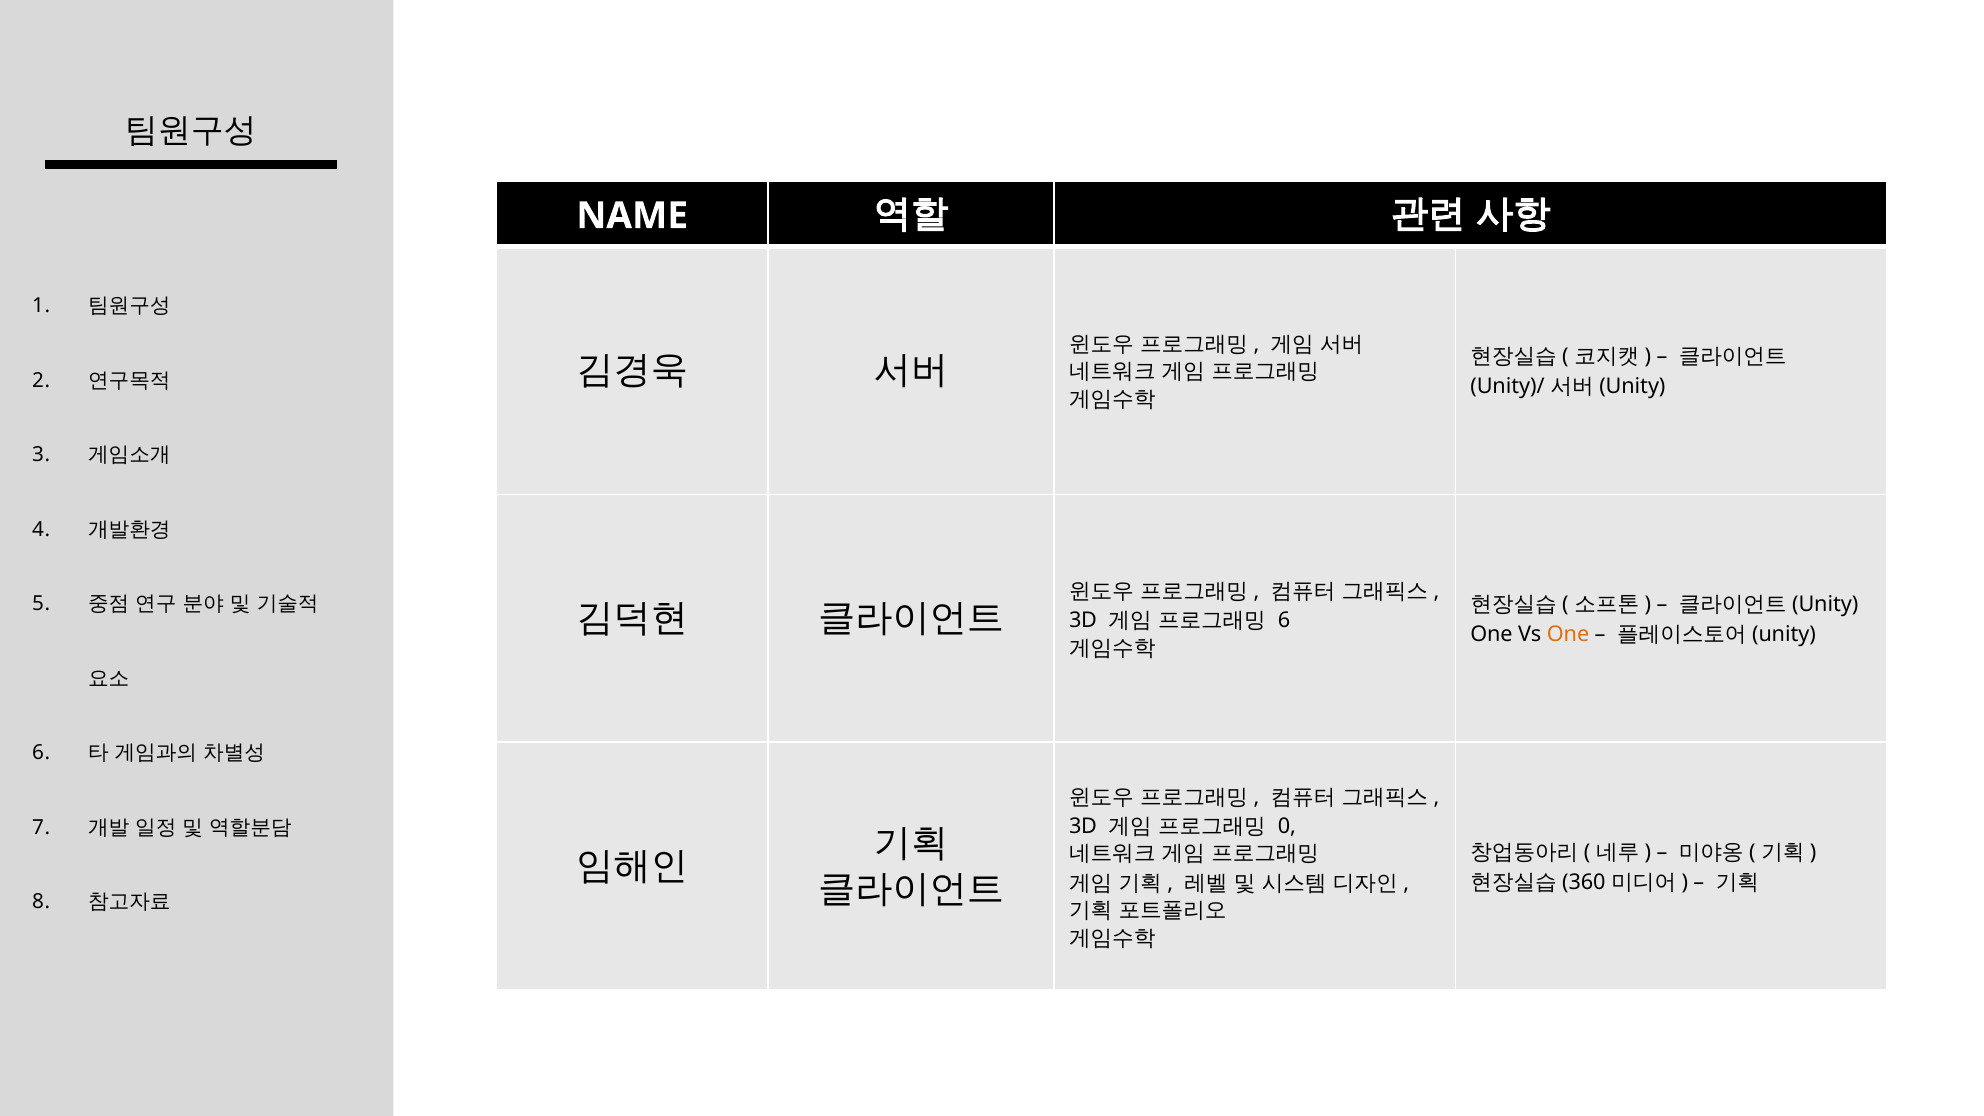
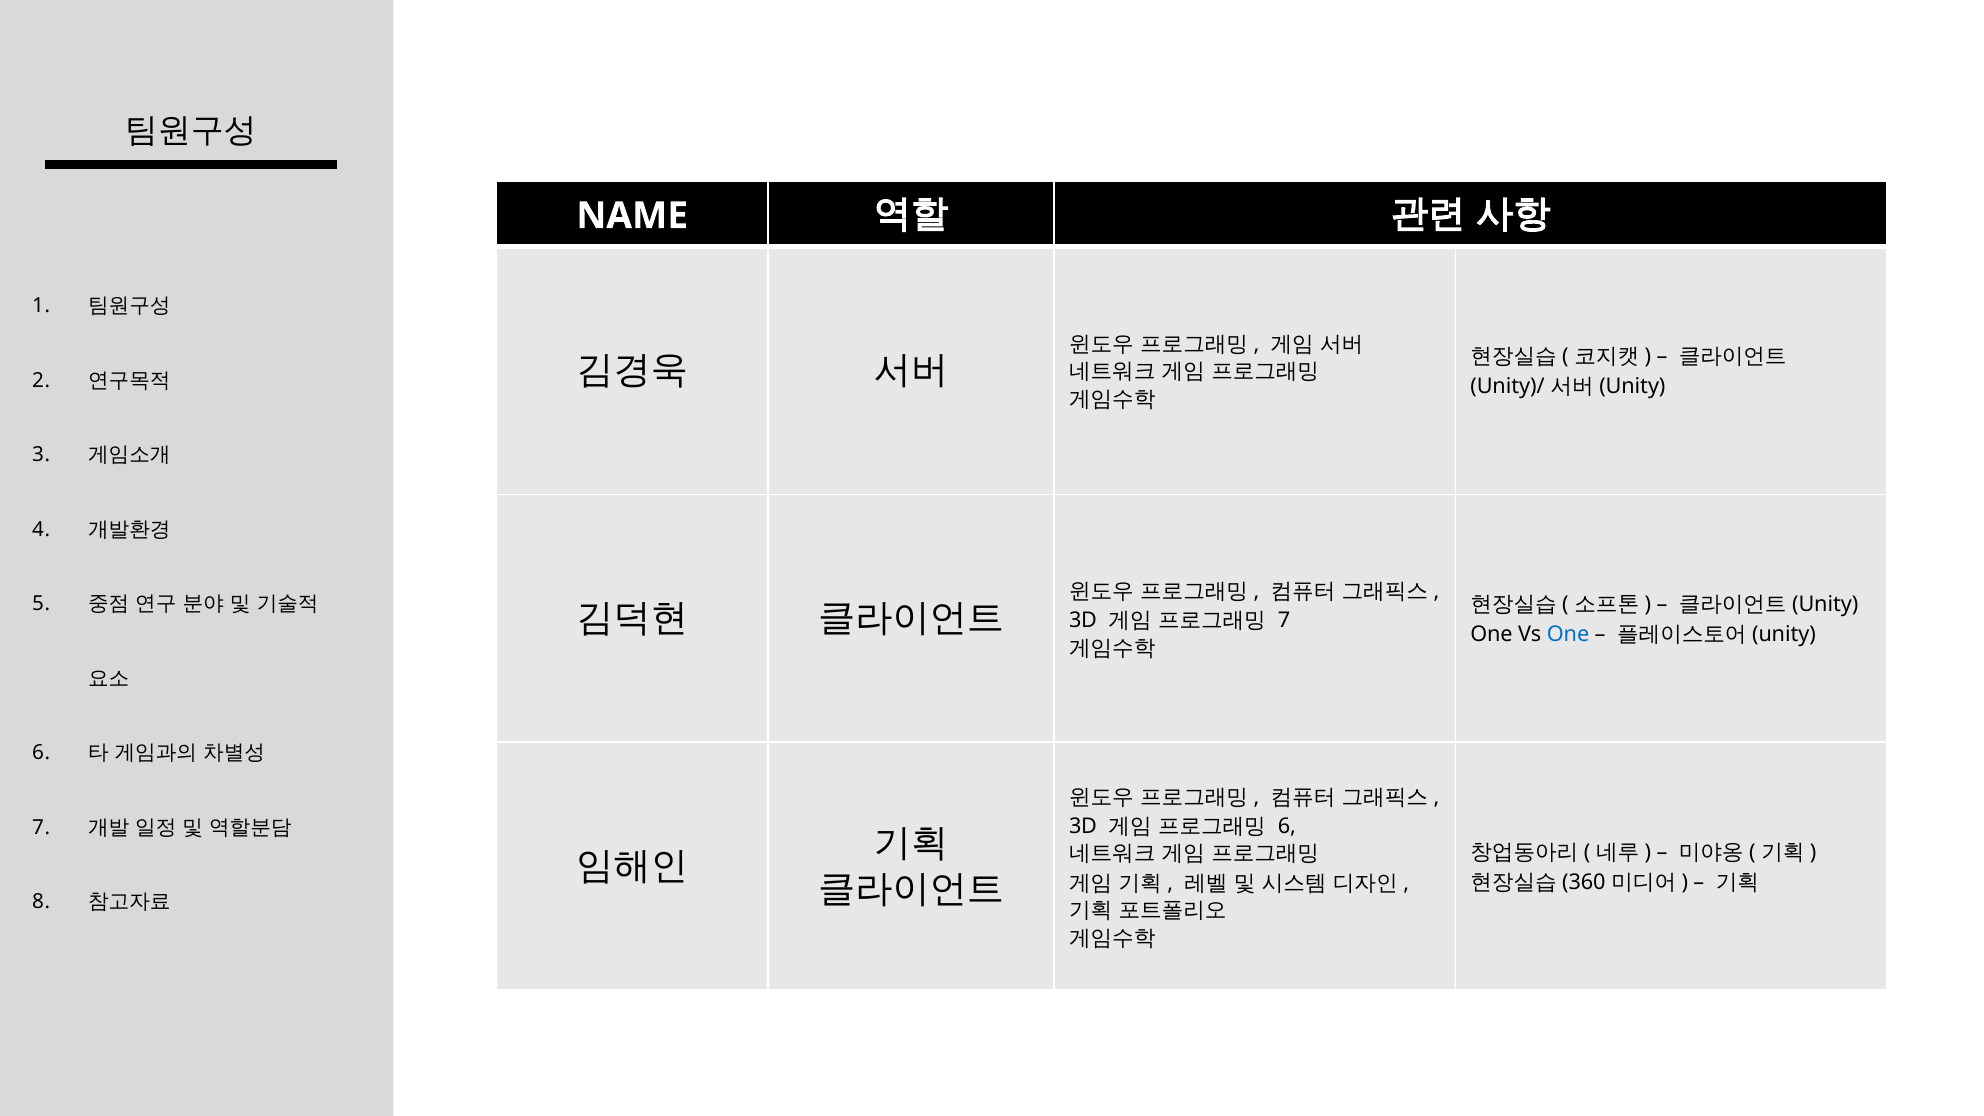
6 at (1284, 621): 6 -> 7
One at (1568, 634) colour: orange -> blue
0 at (1287, 826): 0 -> 6
